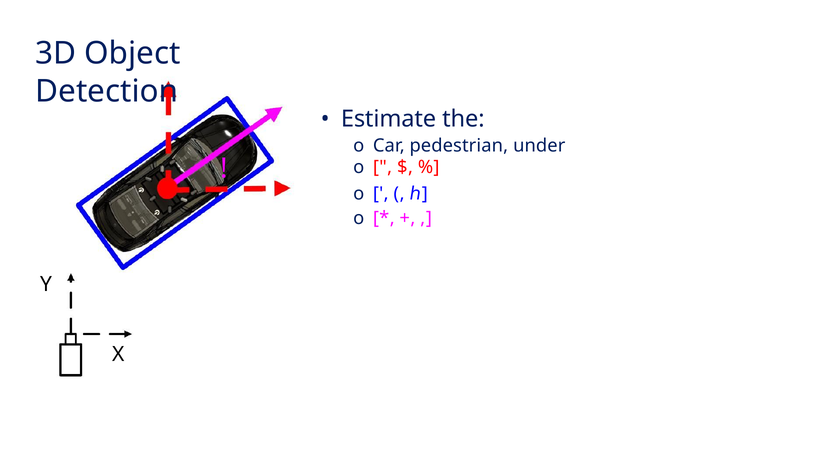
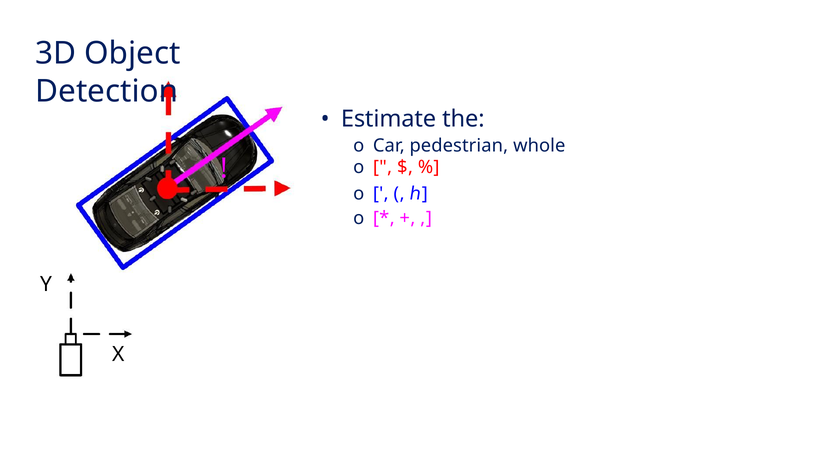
under: under -> whole
